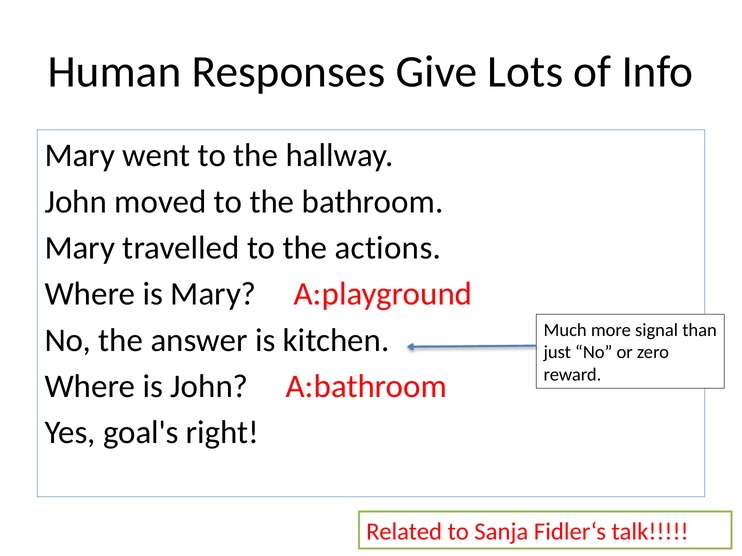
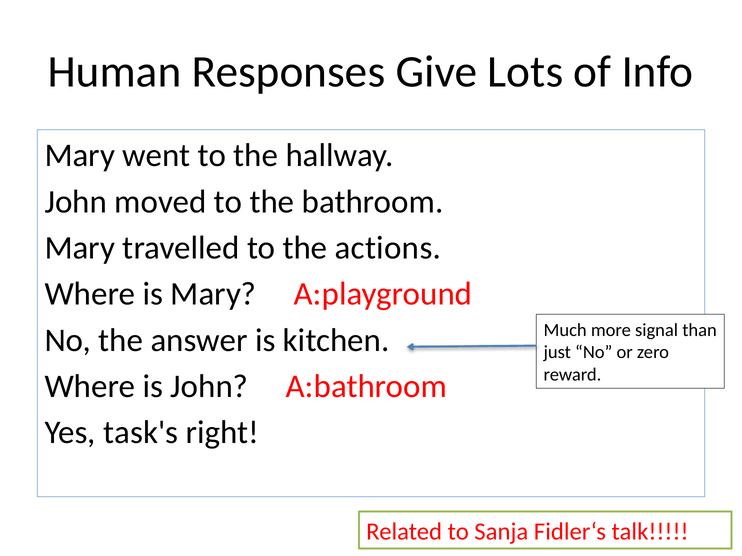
goal's: goal's -> task's
